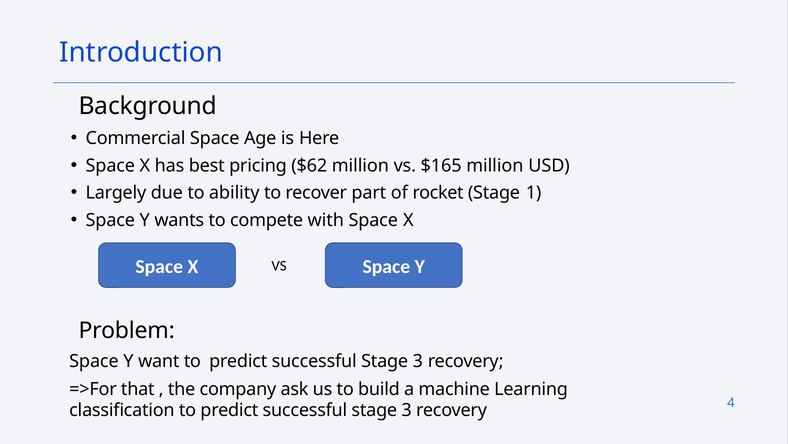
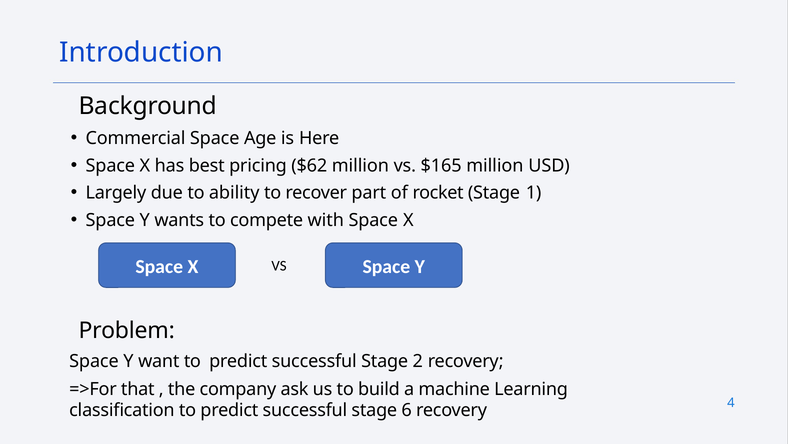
3 at (418, 361): 3 -> 2
3 at (407, 409): 3 -> 6
